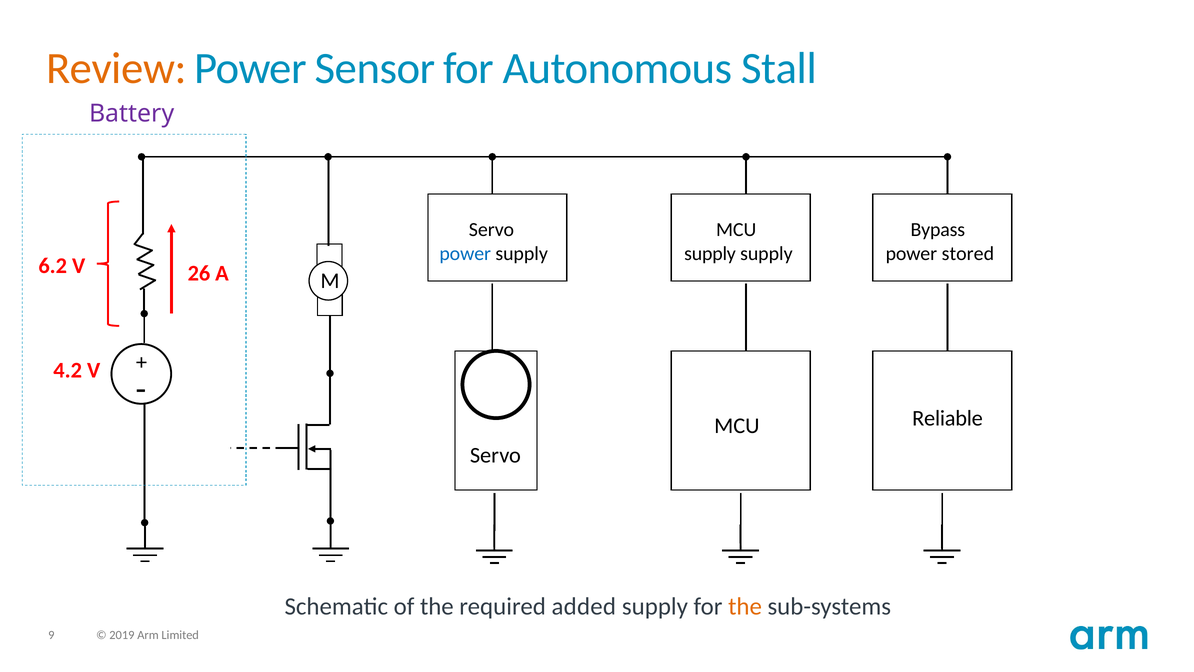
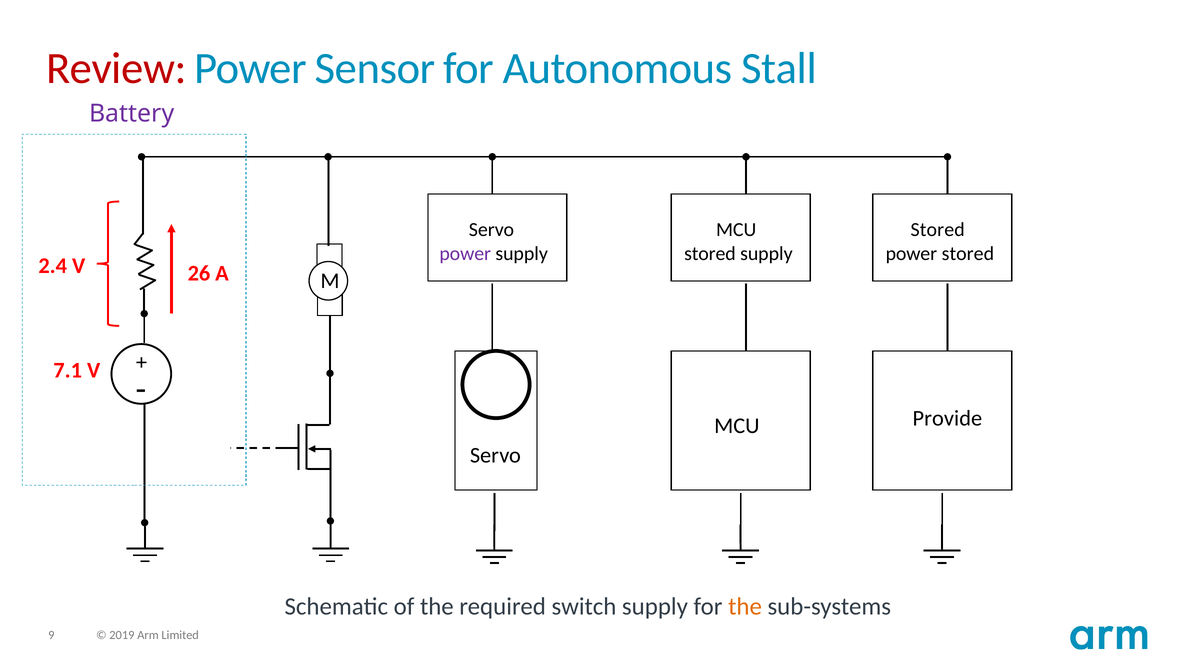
Review colour: orange -> red
Bypass at (938, 230): Bypass -> Stored
power at (465, 254) colour: blue -> purple
supply at (710, 254): supply -> stored
6.2: 6.2 -> 2.4
4.2: 4.2 -> 7.1
Reliable: Reliable -> Provide
added: added -> switch
